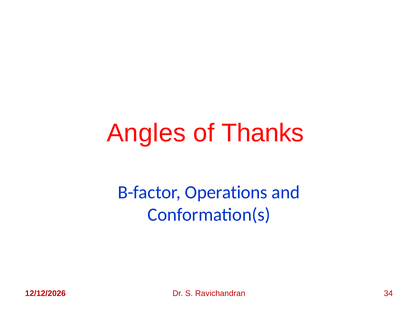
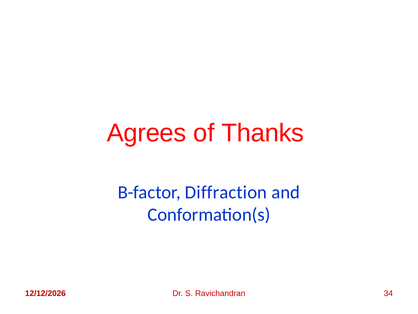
Angles: Angles -> Agrees
Operations: Operations -> Diffraction
